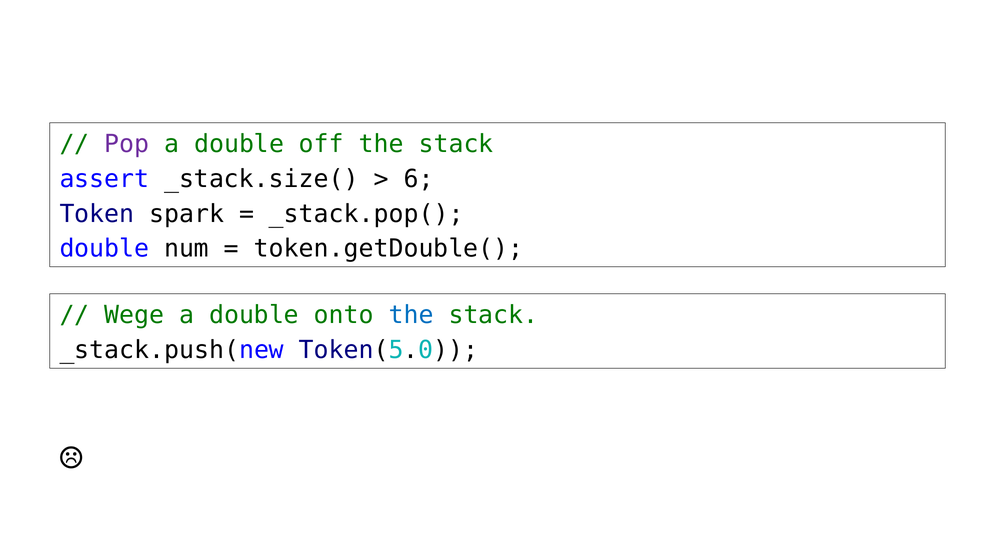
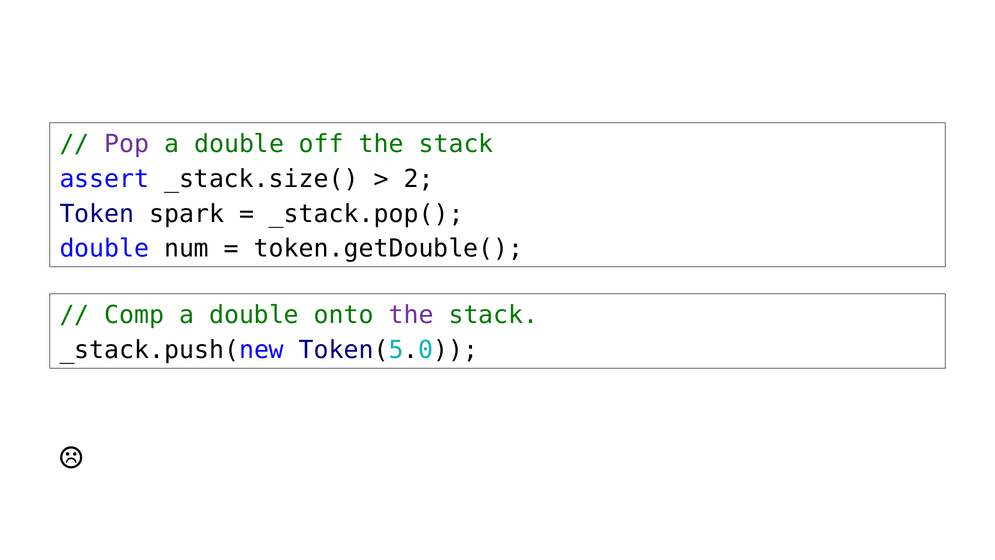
6: 6 -> 2
Wege: Wege -> Comp
the at (411, 315) colour: blue -> purple
